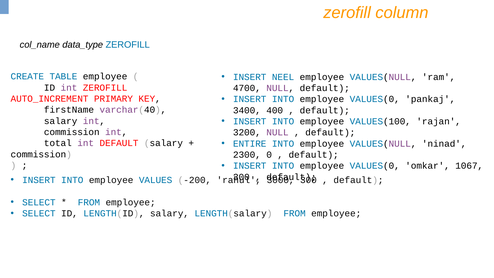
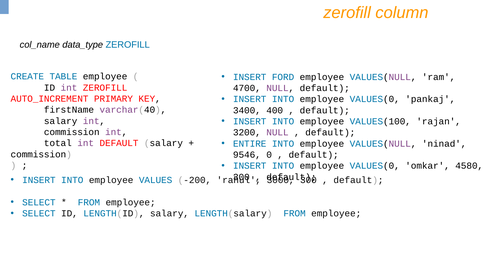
NEEL: NEEL -> FORD
2300: 2300 -> 9546
1067: 1067 -> 4580
